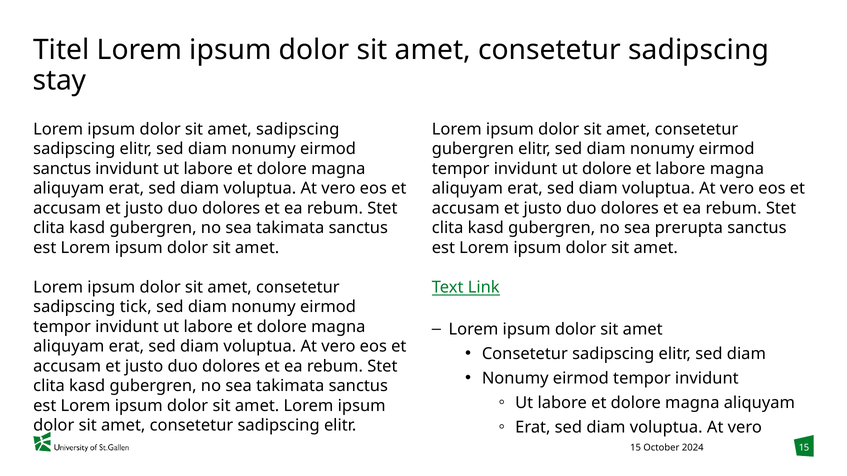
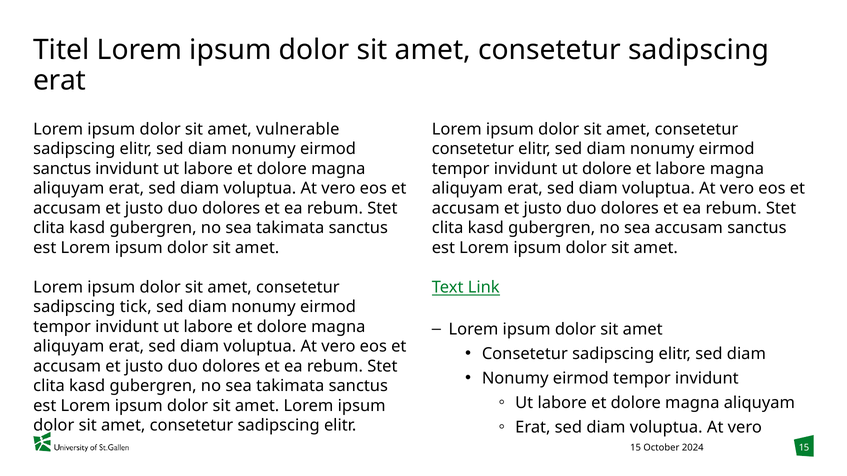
stay at (60, 80): stay -> erat
amet sadipscing: sadipscing -> vulnerable
gubergren at (473, 149): gubergren -> consetetur
sea prerupta: prerupta -> accusam
